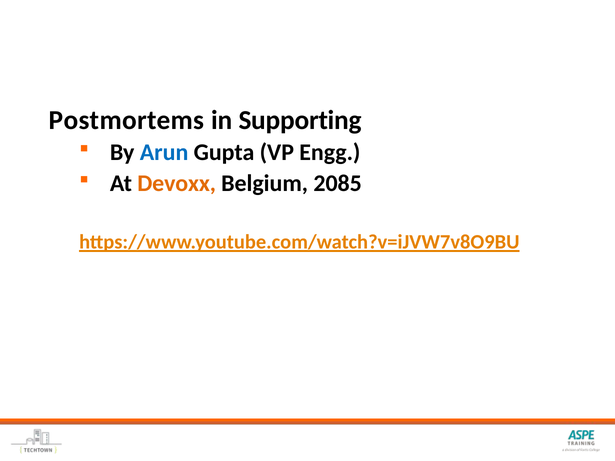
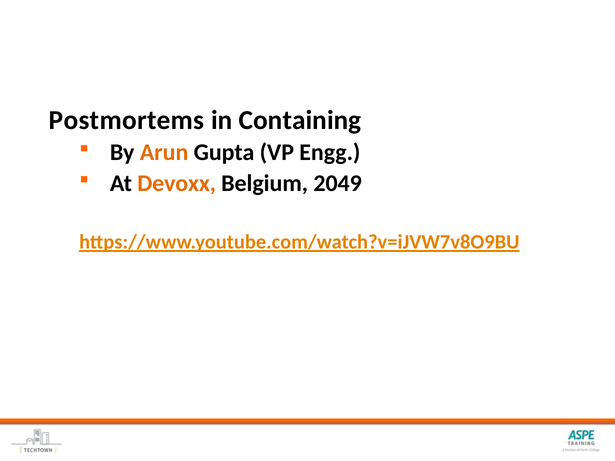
Supporting: Supporting -> Containing
Arun colour: blue -> orange
2085: 2085 -> 2049
